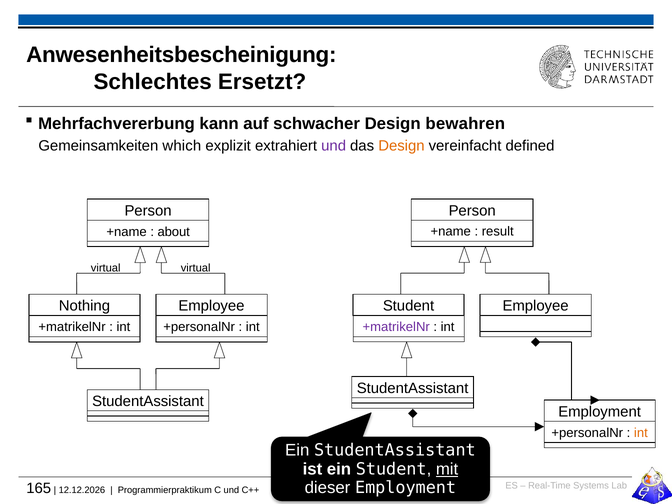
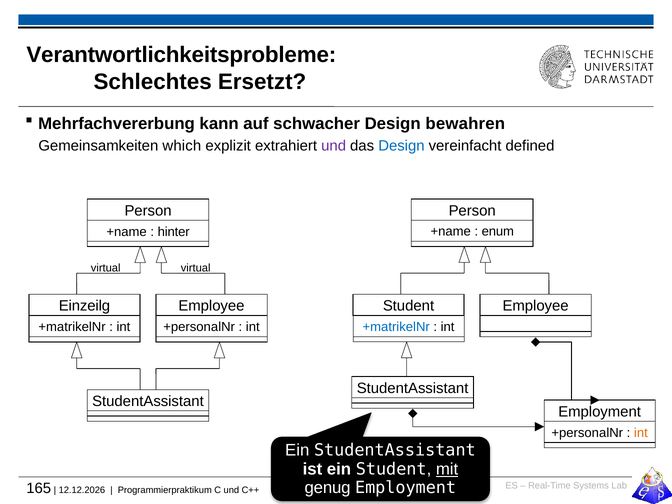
Anwesenheitsbescheinigung: Anwesenheitsbescheinigung -> Verantwortlichkeitsprobleme
Design at (401, 146) colour: orange -> blue
result: result -> enum
about: about -> hinter
Nothing: Nothing -> Einzeilg
+matrikelNr at (396, 327) colour: purple -> blue
dieser: dieser -> genug
